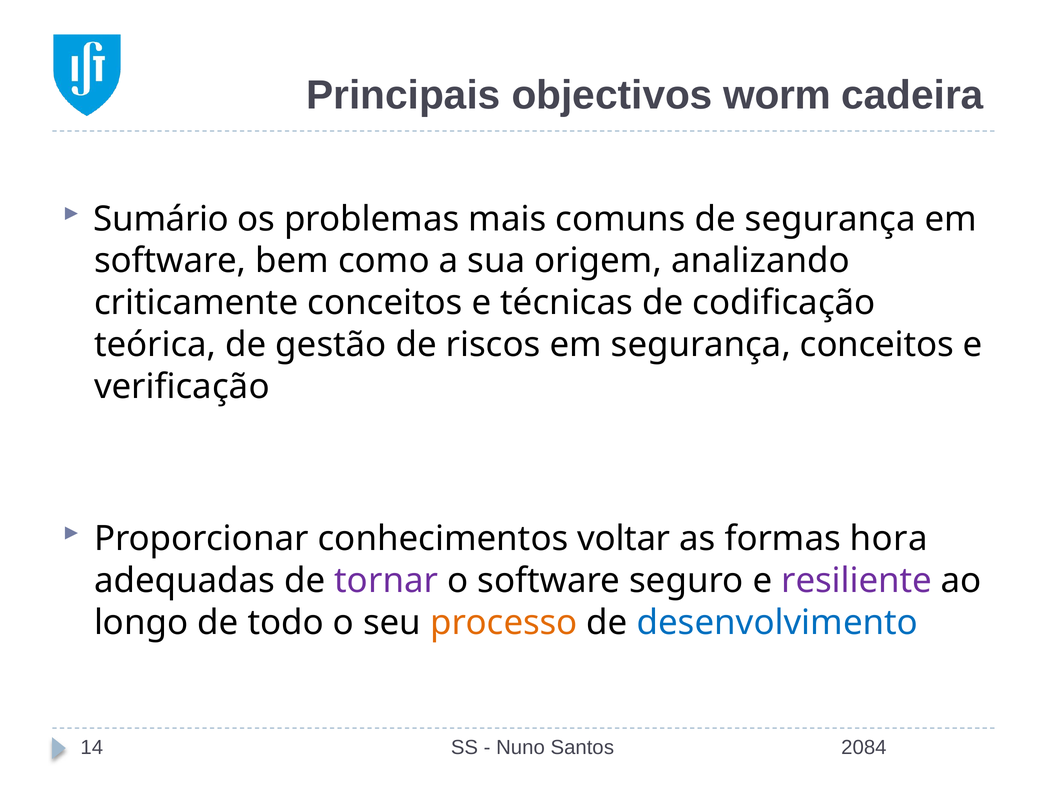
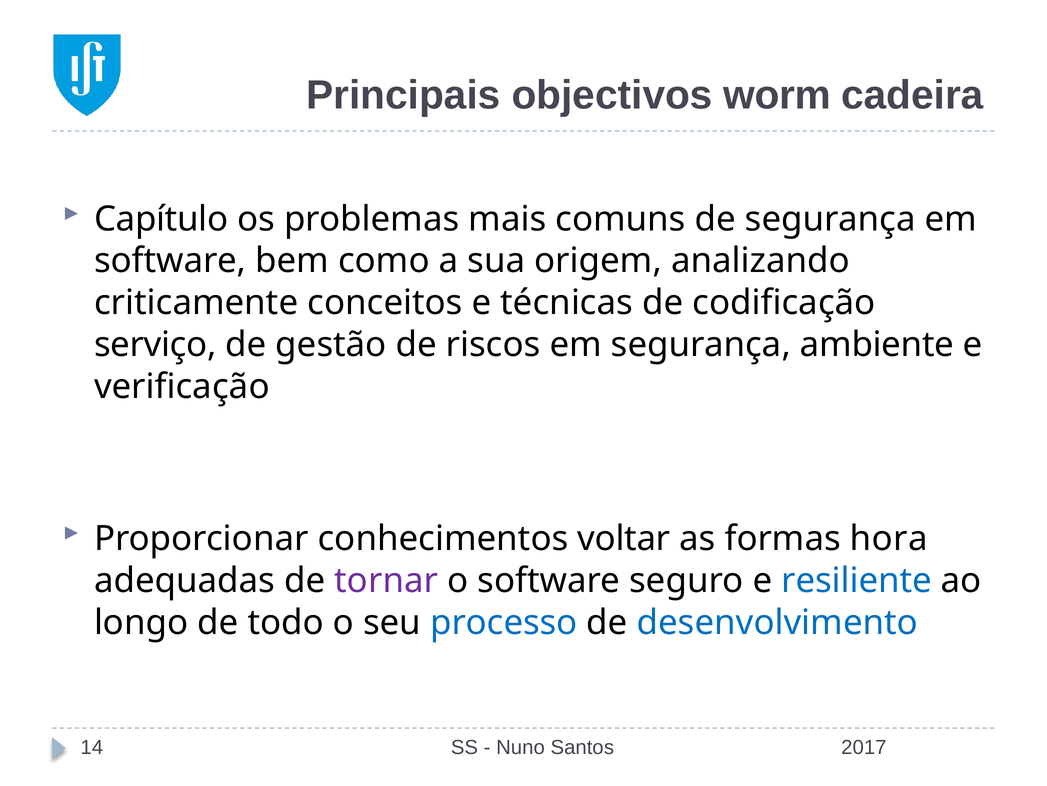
Sumário: Sumário -> Capítulo
teórica: teórica -> serviço
segurança conceitos: conceitos -> ambiente
resiliente colour: purple -> blue
processo colour: orange -> blue
2084: 2084 -> 2017
